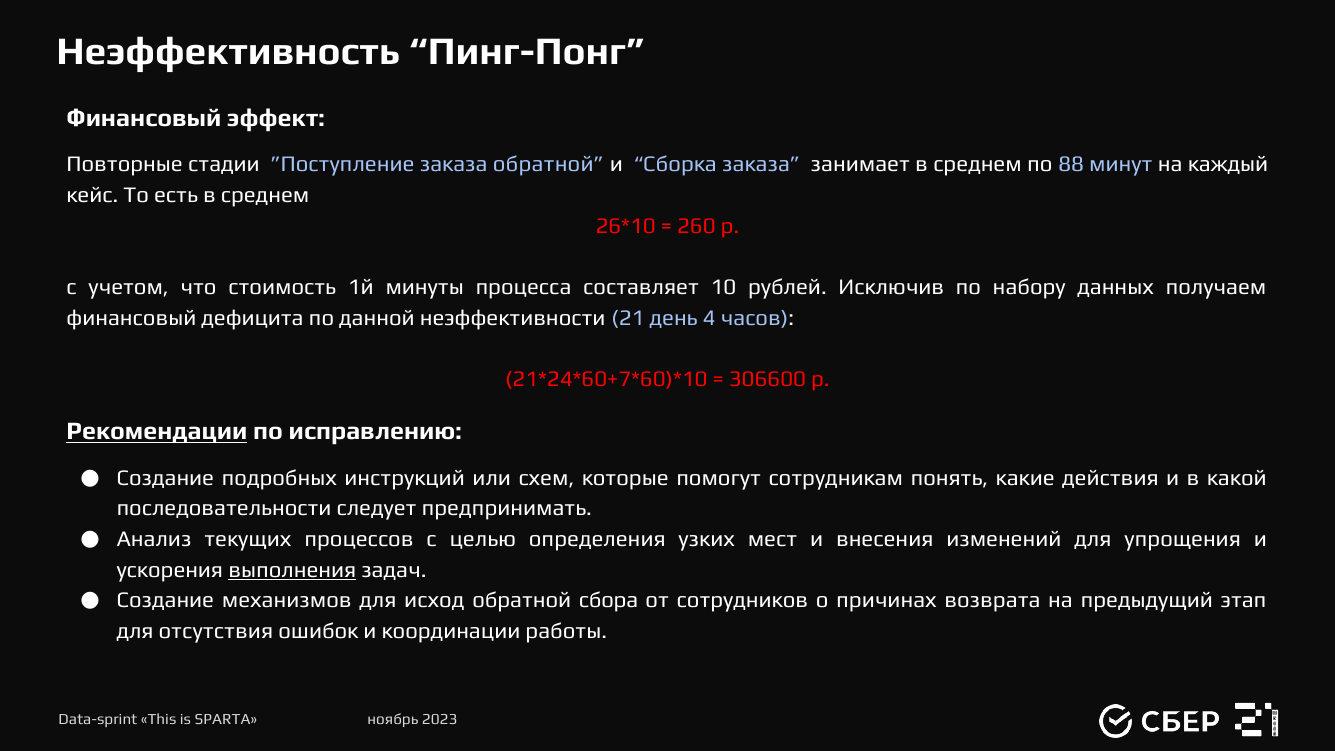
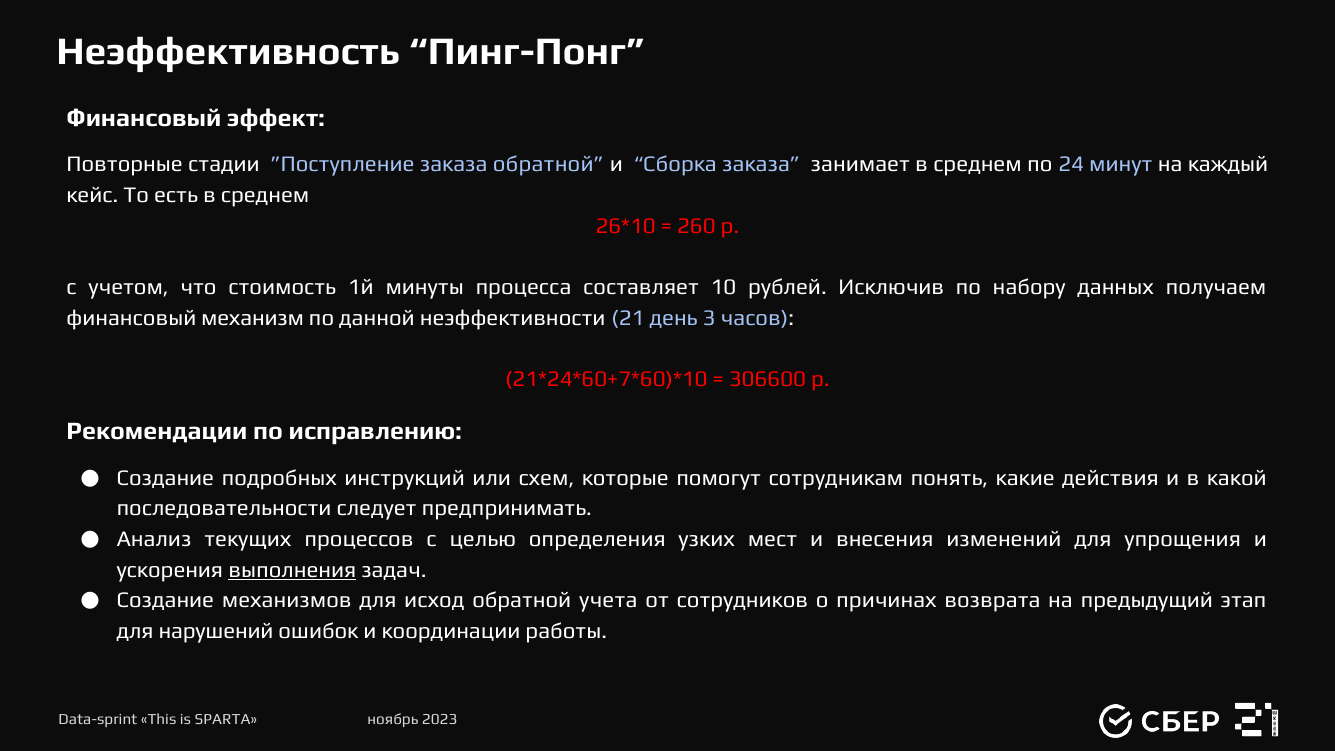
88: 88 -> 24
дефицита: дефицита -> механизм
4: 4 -> 3
Рекомендации underline: present -> none
сбора: сбора -> учета
отсутствия: отсутствия -> нарушений
